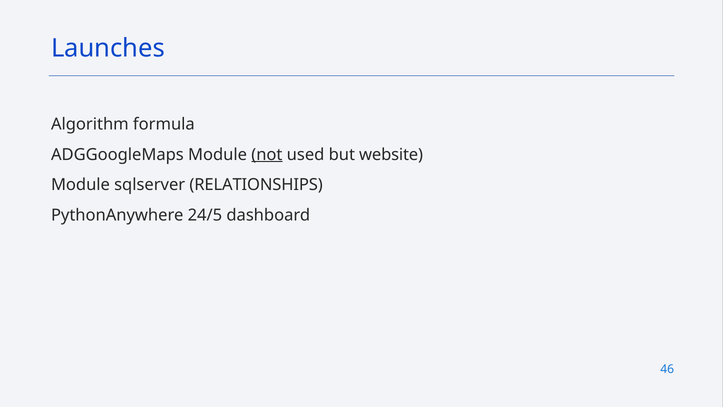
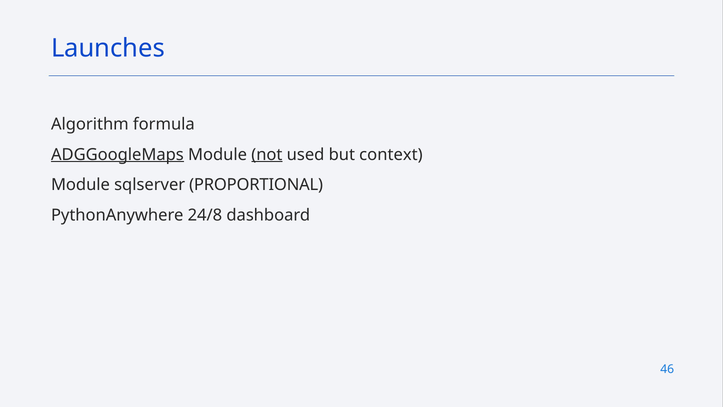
ADGGoogleMaps underline: none -> present
website: website -> context
RELATIONSHIPS: RELATIONSHIPS -> PROPORTIONAL
24/5: 24/5 -> 24/8
